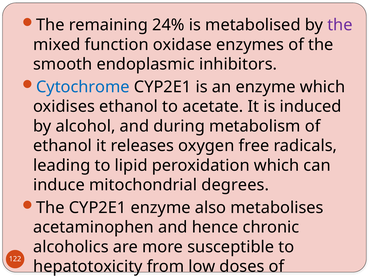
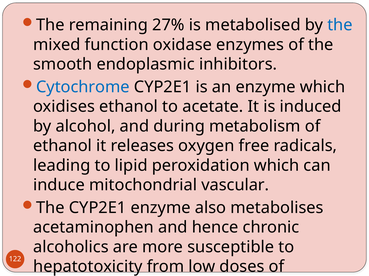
24%: 24% -> 27%
the at (340, 25) colour: purple -> blue
degrees: degrees -> vascular
